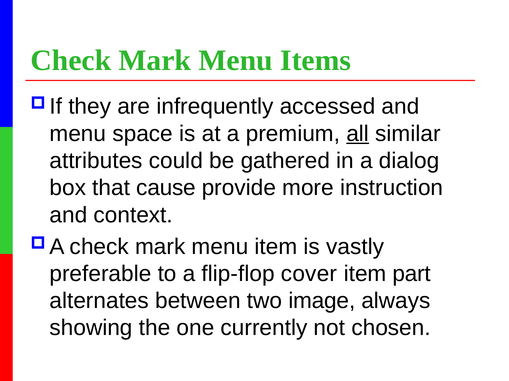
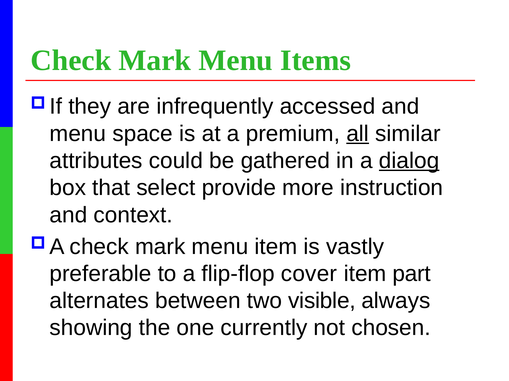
dialog underline: none -> present
cause: cause -> select
image: image -> visible
